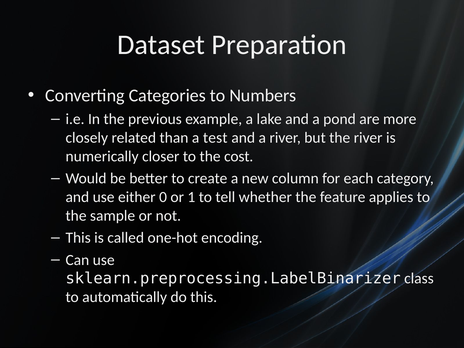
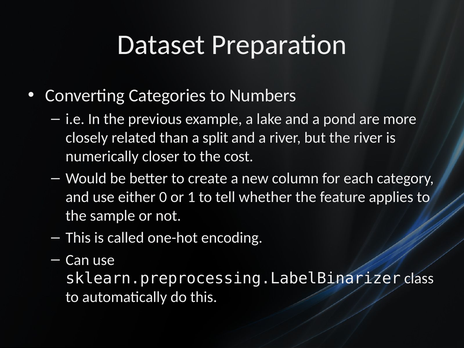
test: test -> split
